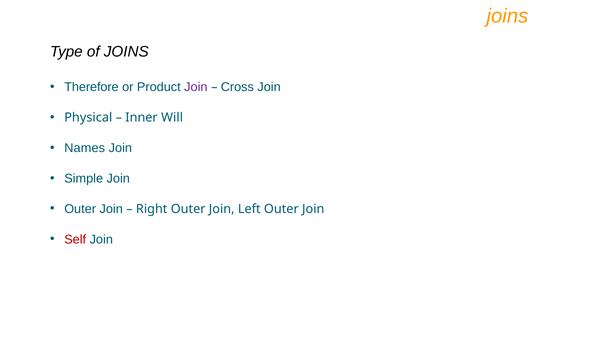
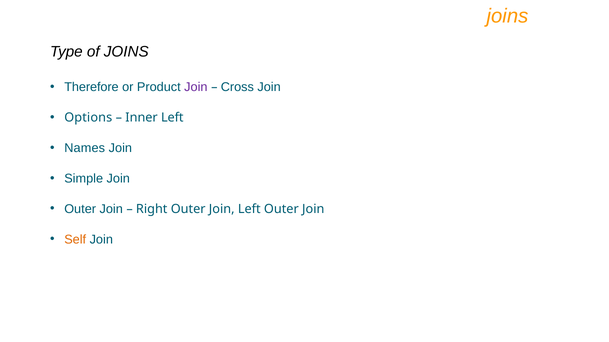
Physical: Physical -> Options
Inner Will: Will -> Left
Self colour: red -> orange
